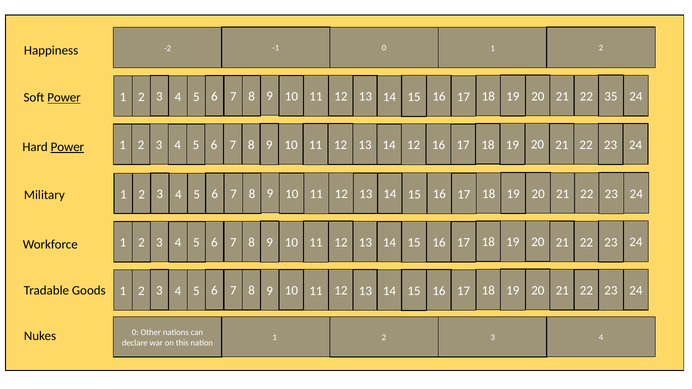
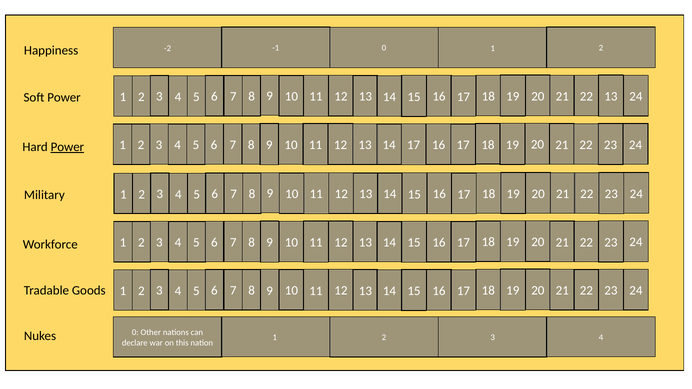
22 35: 35 -> 13
Power at (64, 98) underline: present -> none
14 12: 12 -> 17
